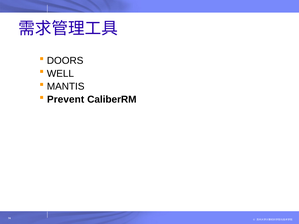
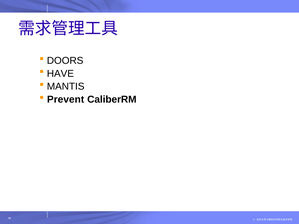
WELL: WELL -> HAVE
